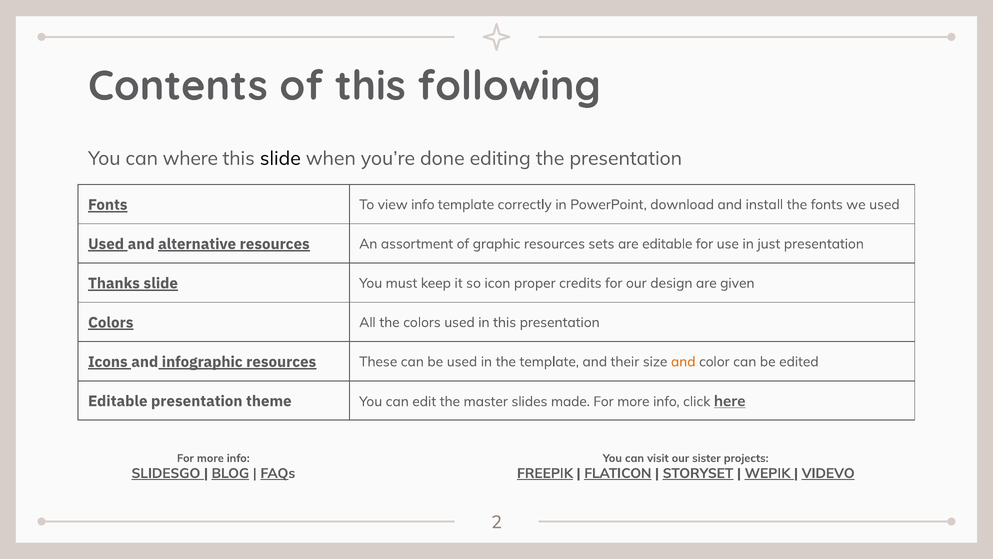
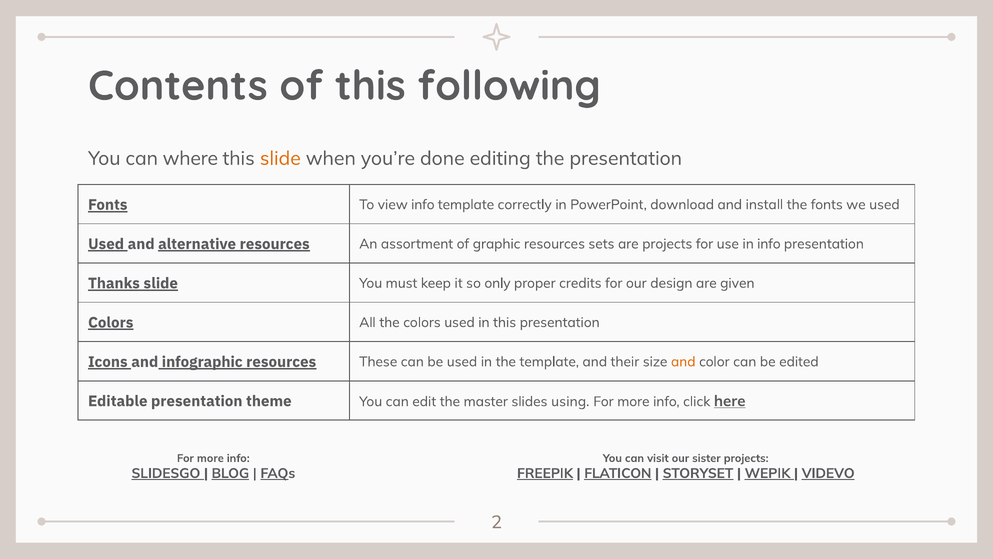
slide at (280, 158) colour: black -> orange
are editable: editable -> projects
in just: just -> info
icon: icon -> only
made: made -> using
